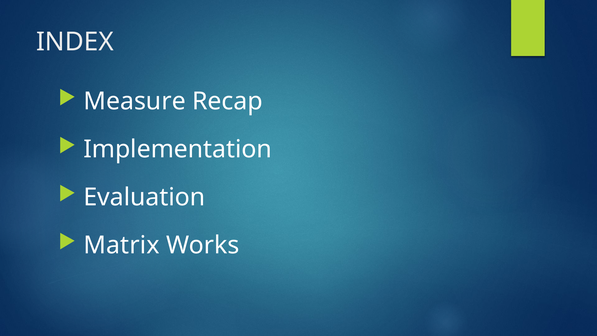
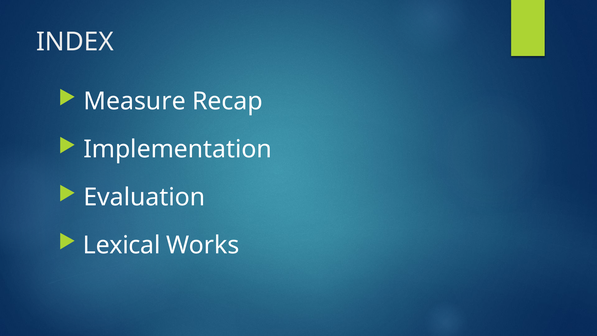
Matrix: Matrix -> Lexical
